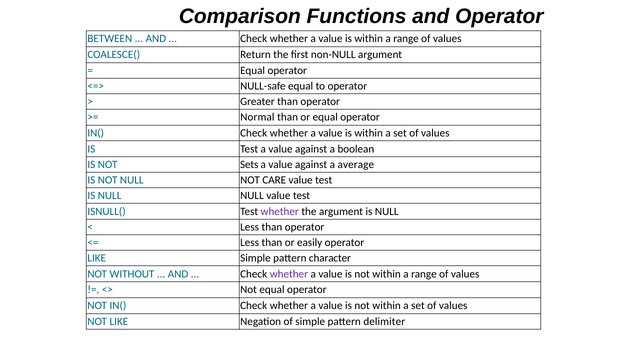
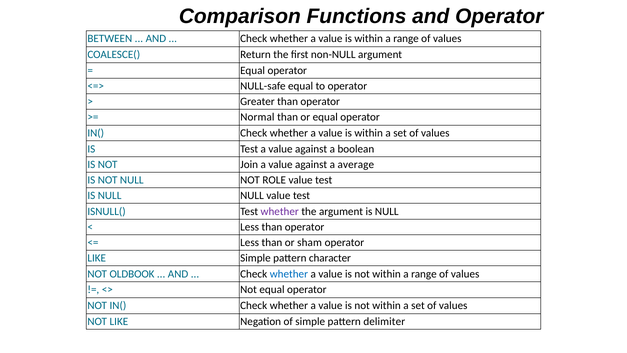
Sets: Sets -> Join
CARE: CARE -> ROLE
easily: easily -> sham
WITHOUT: WITHOUT -> OLDBOOK
whether at (289, 274) colour: purple -> blue
